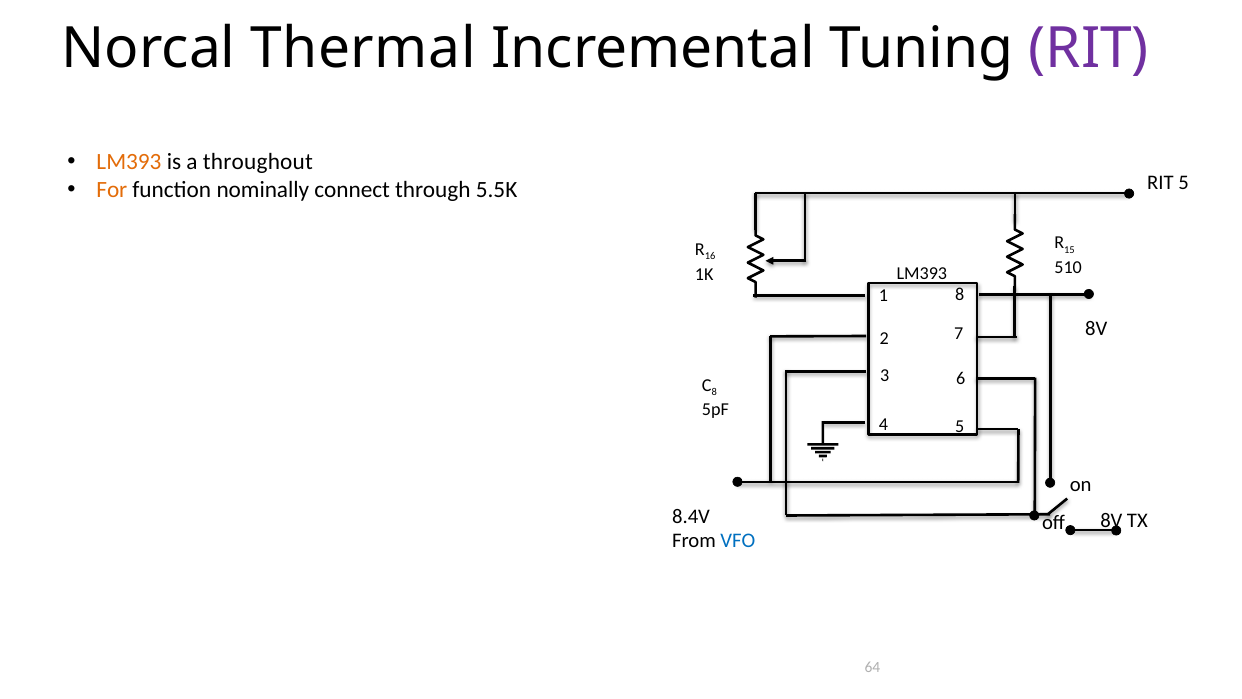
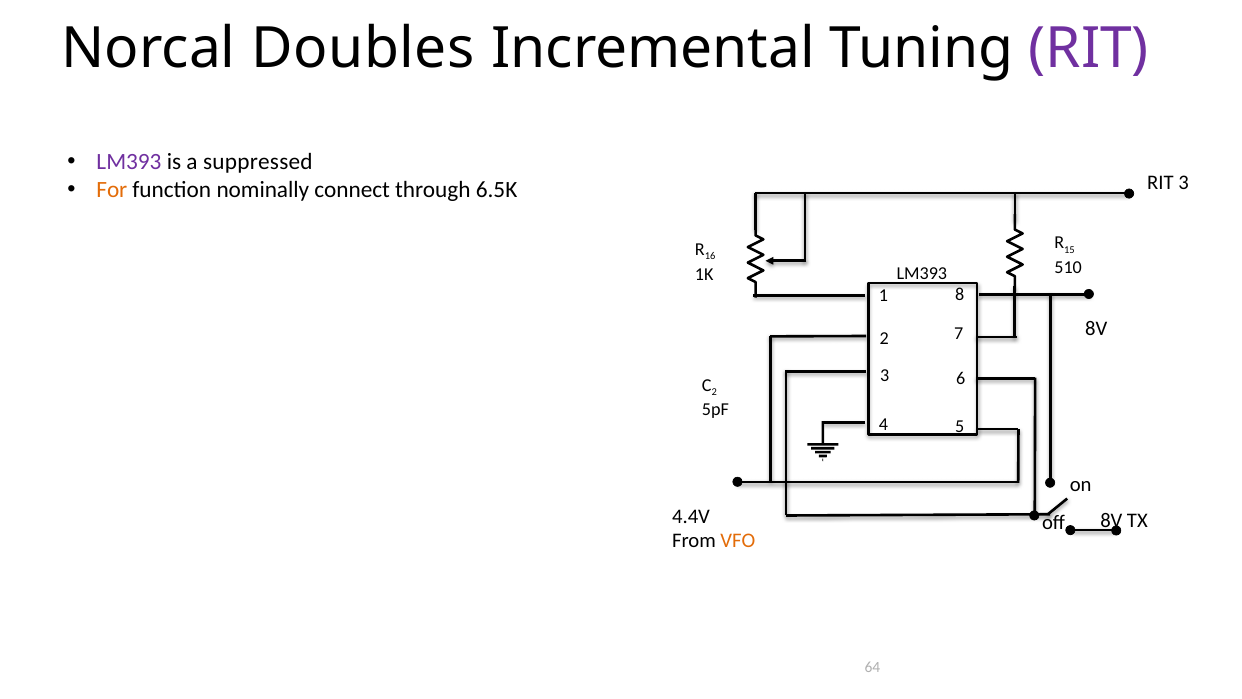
Thermal: Thermal -> Doubles
LM393 at (129, 162) colour: orange -> purple
throughout: throughout -> suppressed
RIT 5: 5 -> 3
5.5K: 5.5K -> 6.5K
8 at (714, 392): 8 -> 2
8.4V: 8.4V -> 4.4V
VFO colour: blue -> orange
